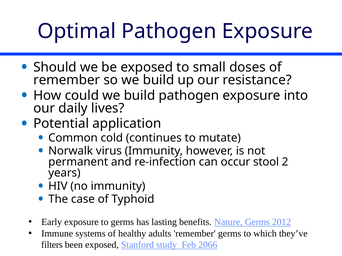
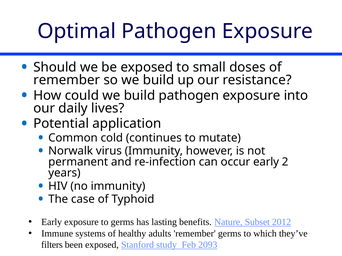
occur stool: stool -> early
Nature Germs: Germs -> Subset
2066: 2066 -> 2093
